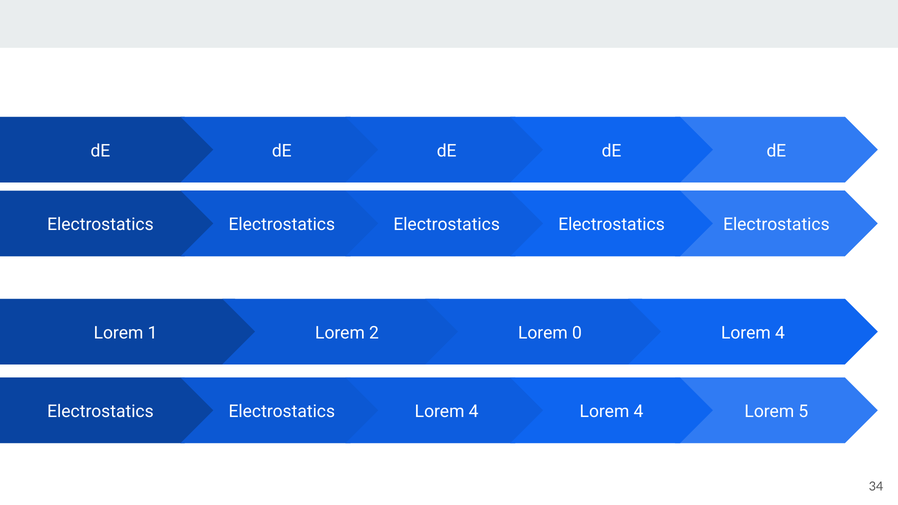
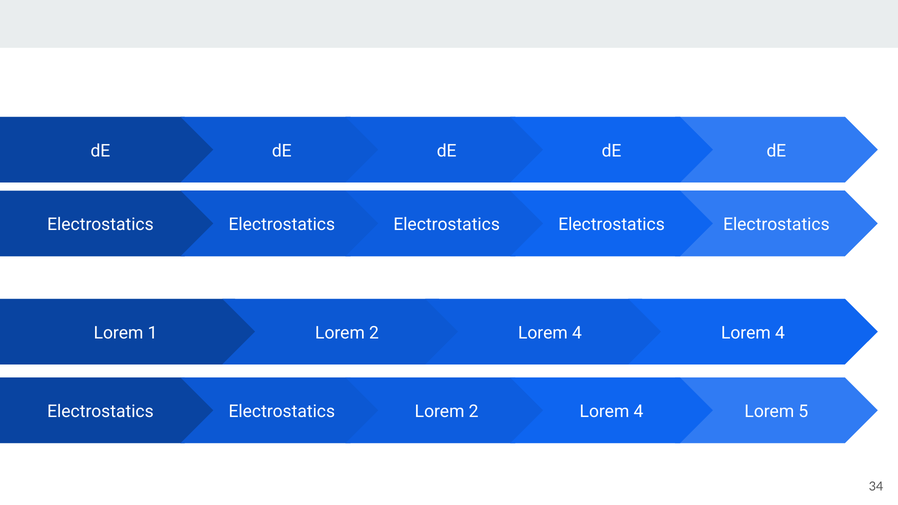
2 Lorem 0: 0 -> 4
Electrostatics Lorem 4: 4 -> 2
